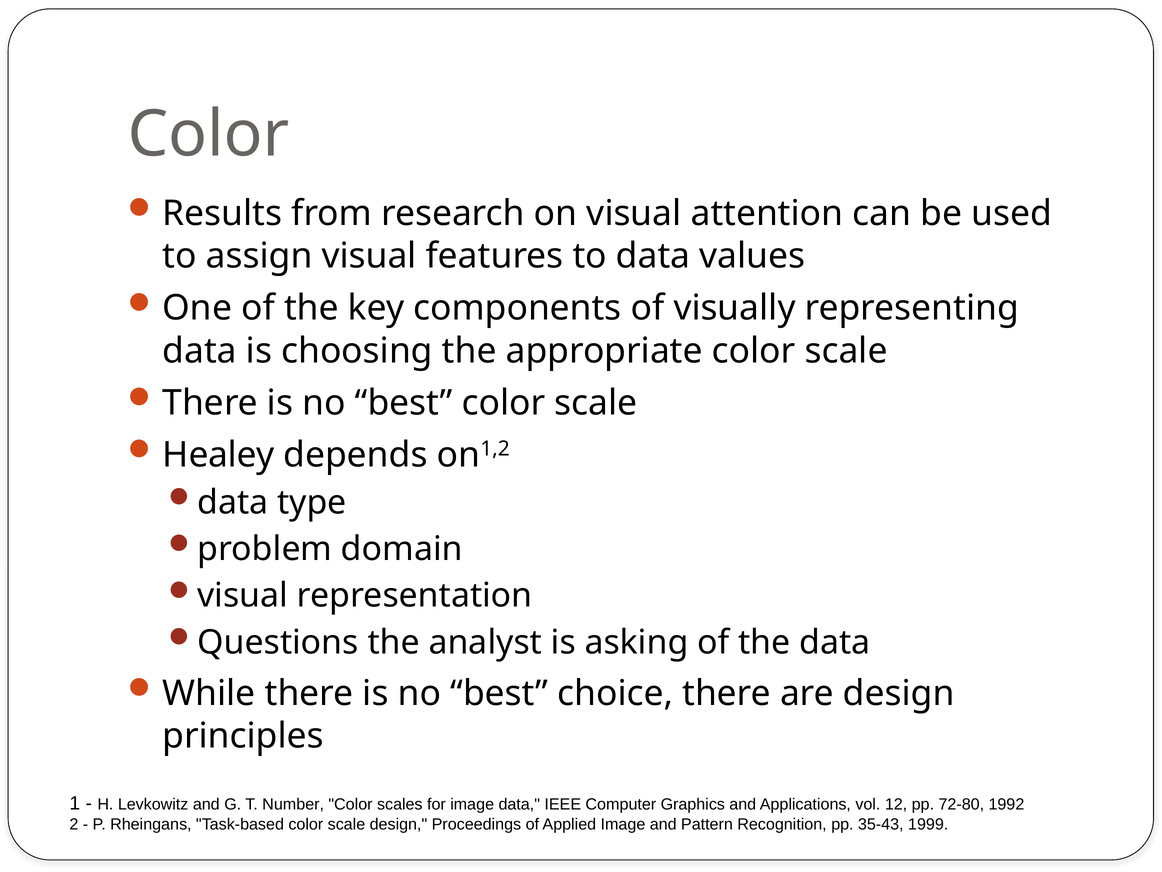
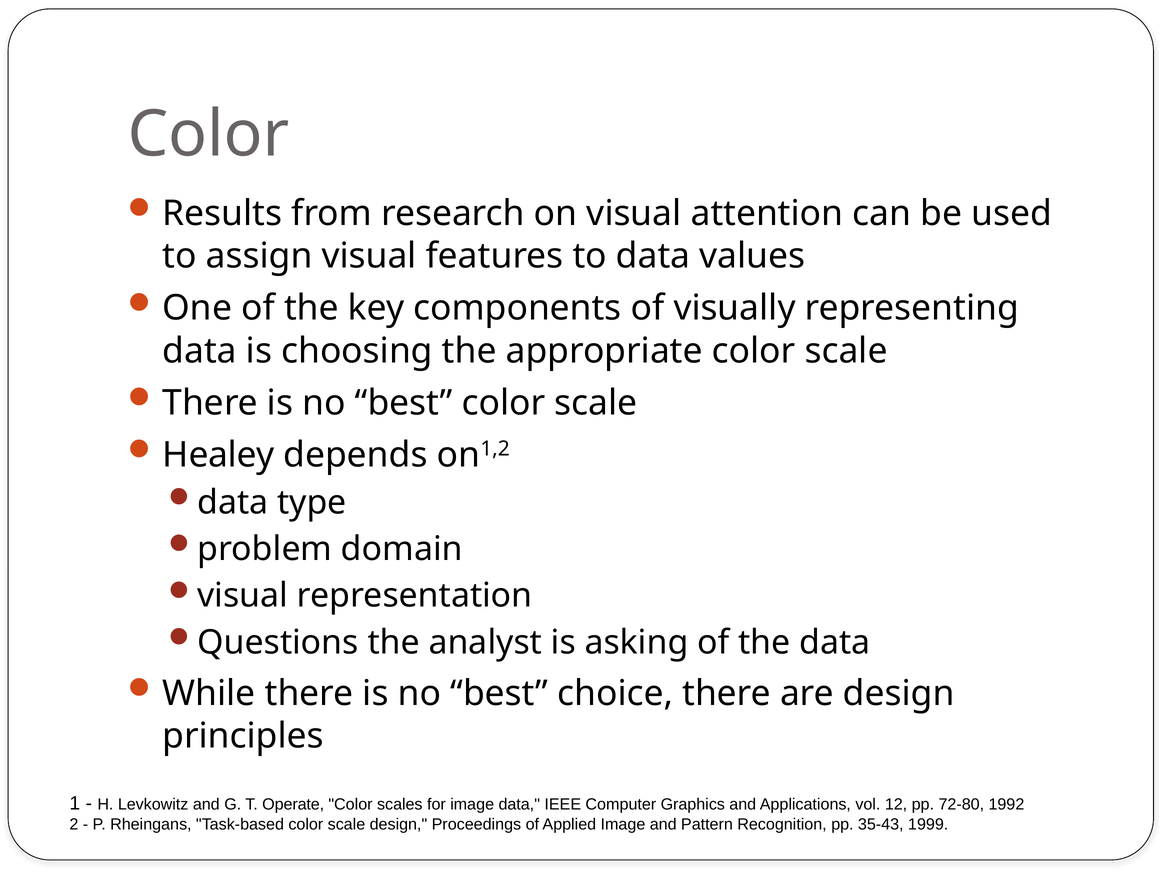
Number: Number -> Operate
